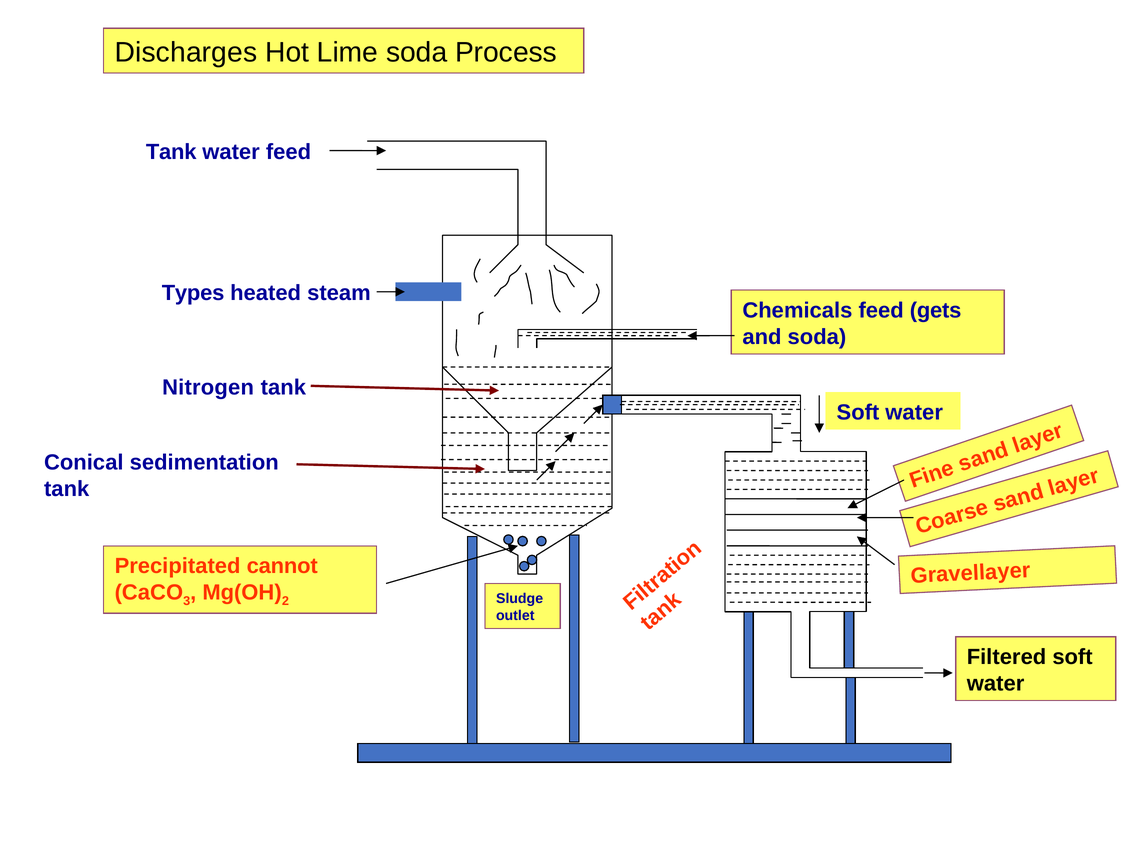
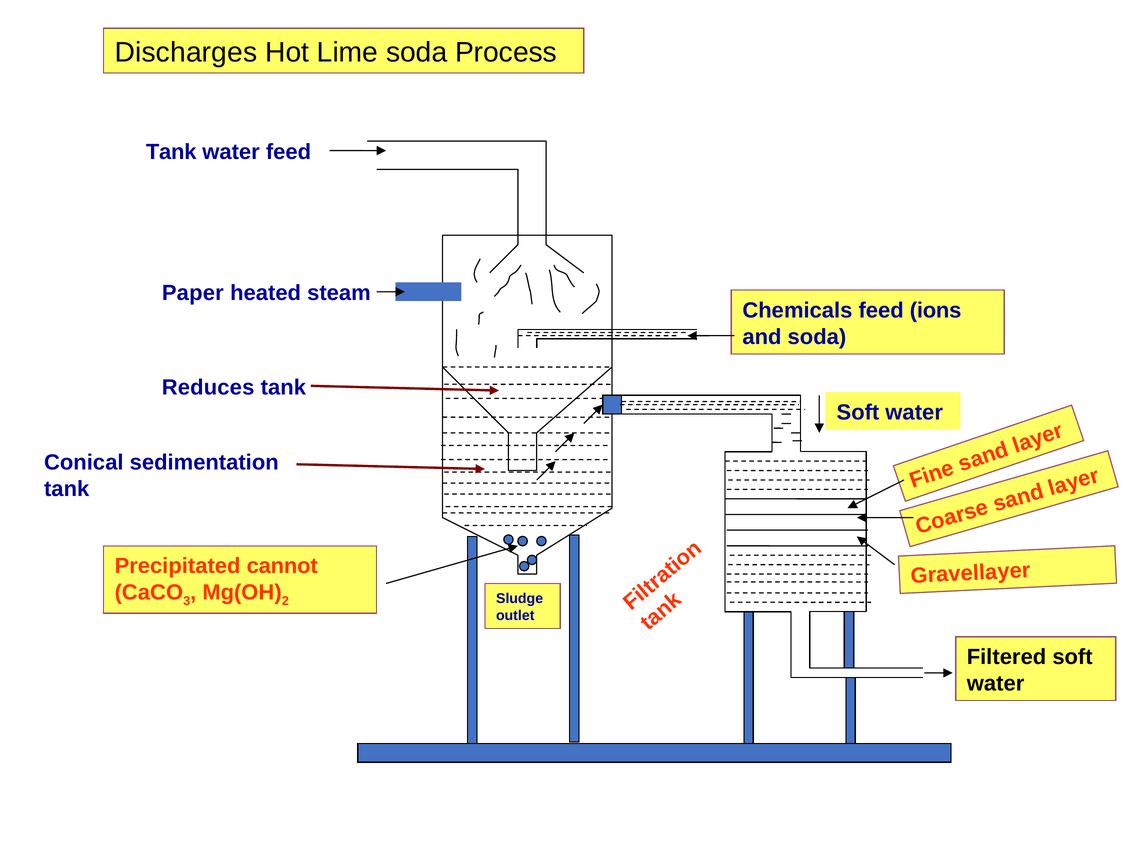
Types: Types -> Paper
gets: gets -> ions
Nitrogen: Nitrogen -> Reduces
